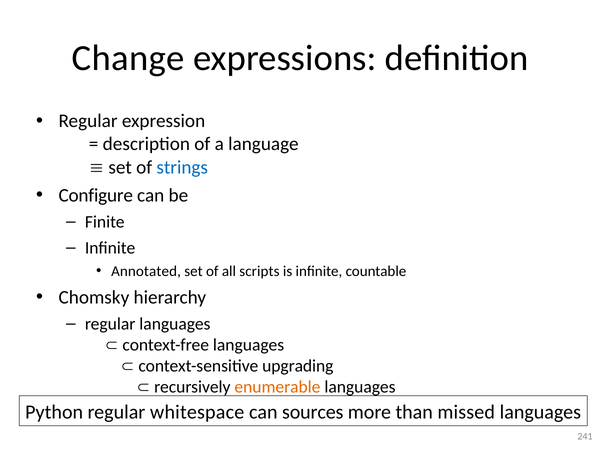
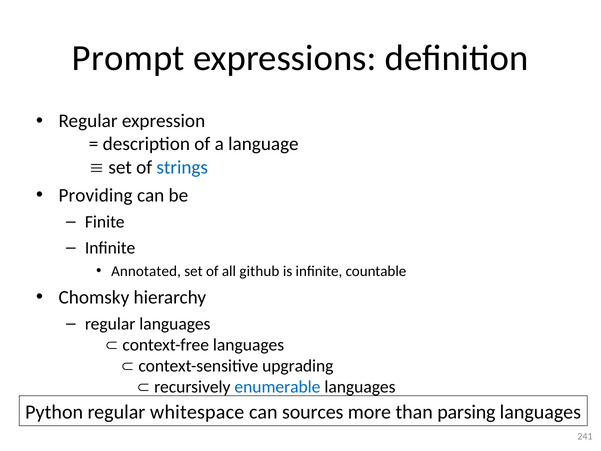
Change: Change -> Prompt
Configure: Configure -> Providing
scripts: scripts -> github
enumerable colour: orange -> blue
missed: missed -> parsing
